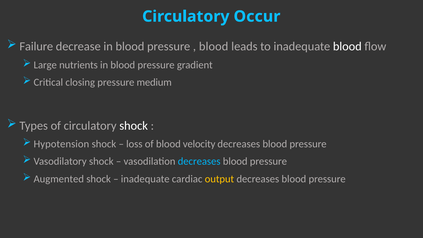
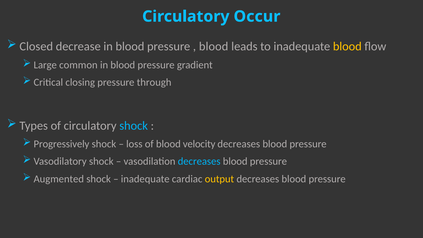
Failure: Failure -> Closed
blood at (347, 47) colour: white -> yellow
nutrients: nutrients -> common
medium: medium -> through
shock at (134, 126) colour: white -> light blue
Hypotension: Hypotension -> Progressively
